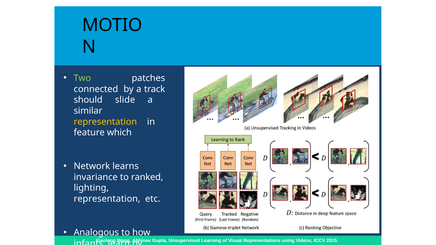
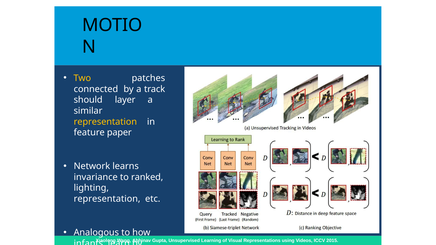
Two colour: light green -> yellow
slide: slide -> layer
which: which -> paper
